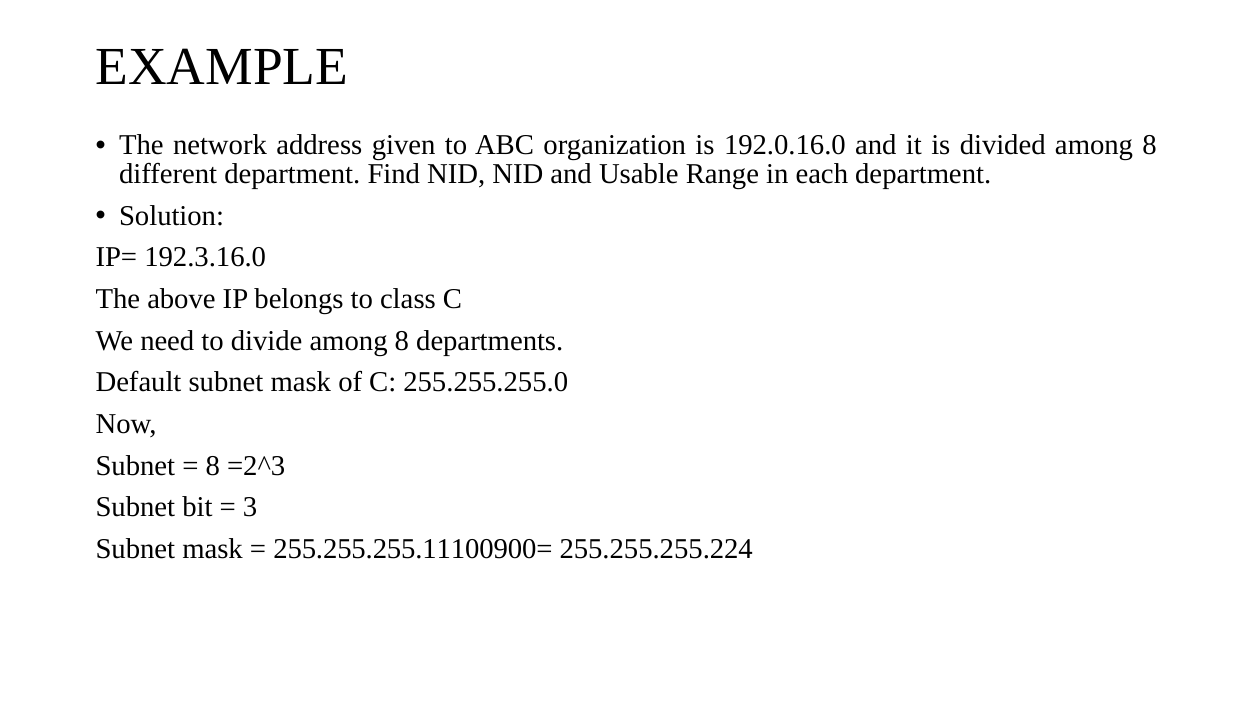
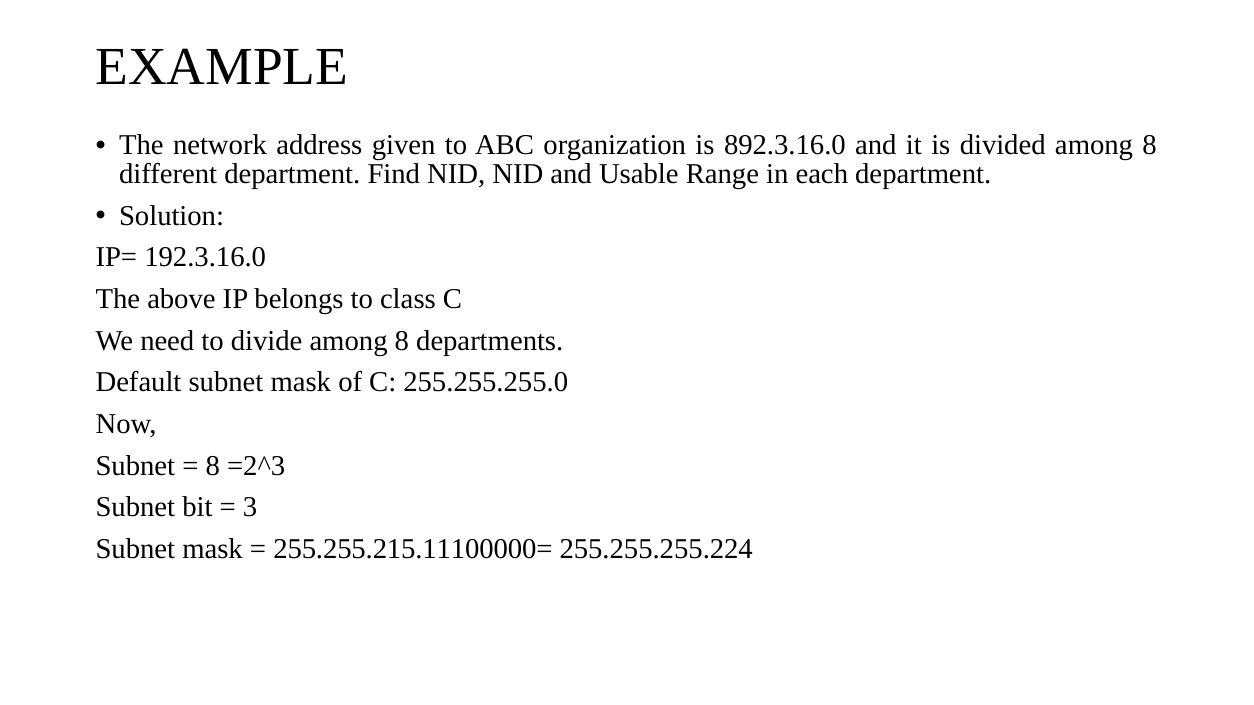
192.0.16.0: 192.0.16.0 -> 892.3.16.0
255.255.255.11100900=: 255.255.255.11100900= -> 255.255.215.11100000=
